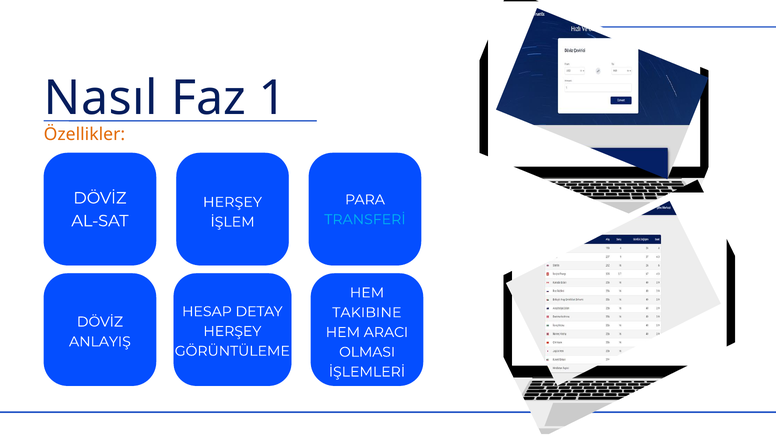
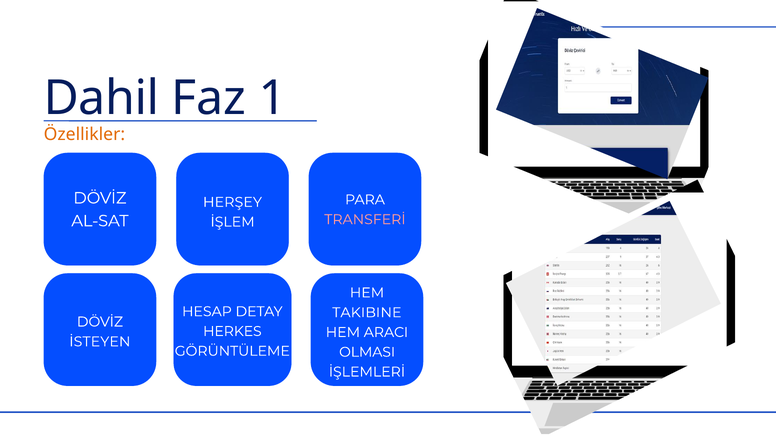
Nasıl: Nasıl -> Dahil
TRANSFERİ colour: light blue -> pink
HERŞEY at (232, 331): HERŞEY -> HERKES
ANLAYIŞ: ANLAYIŞ -> İSTEYEN
